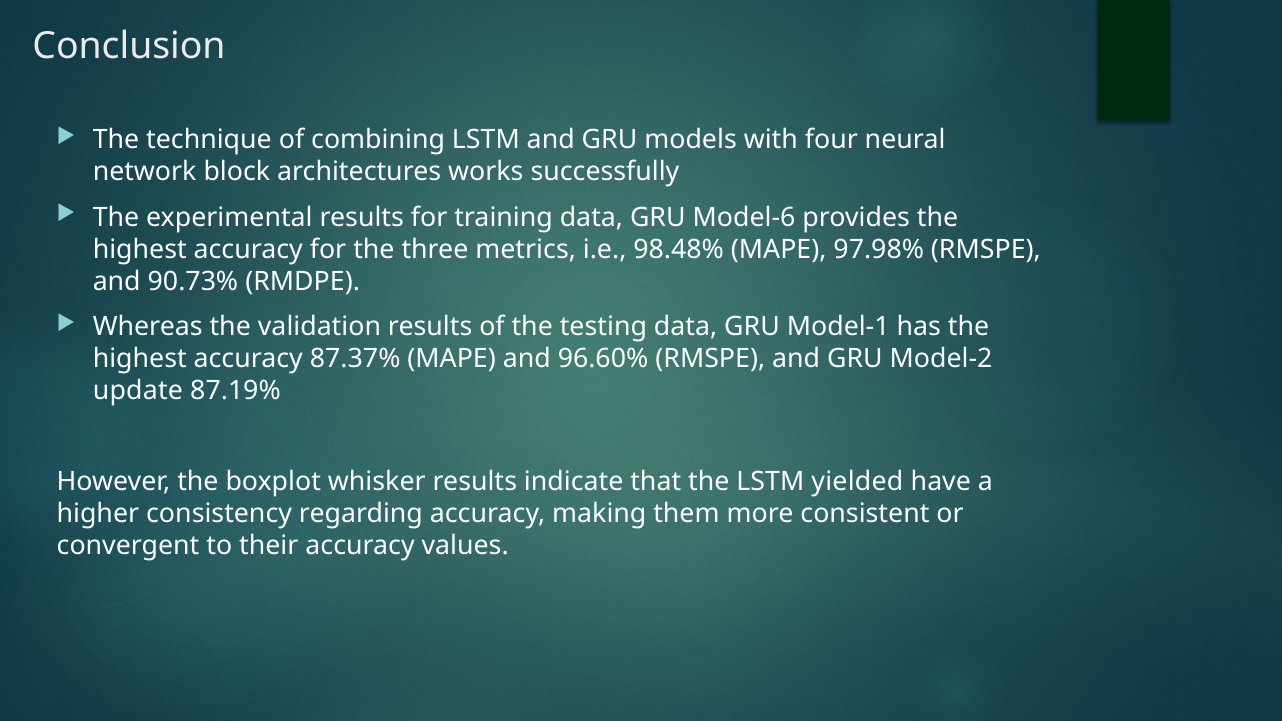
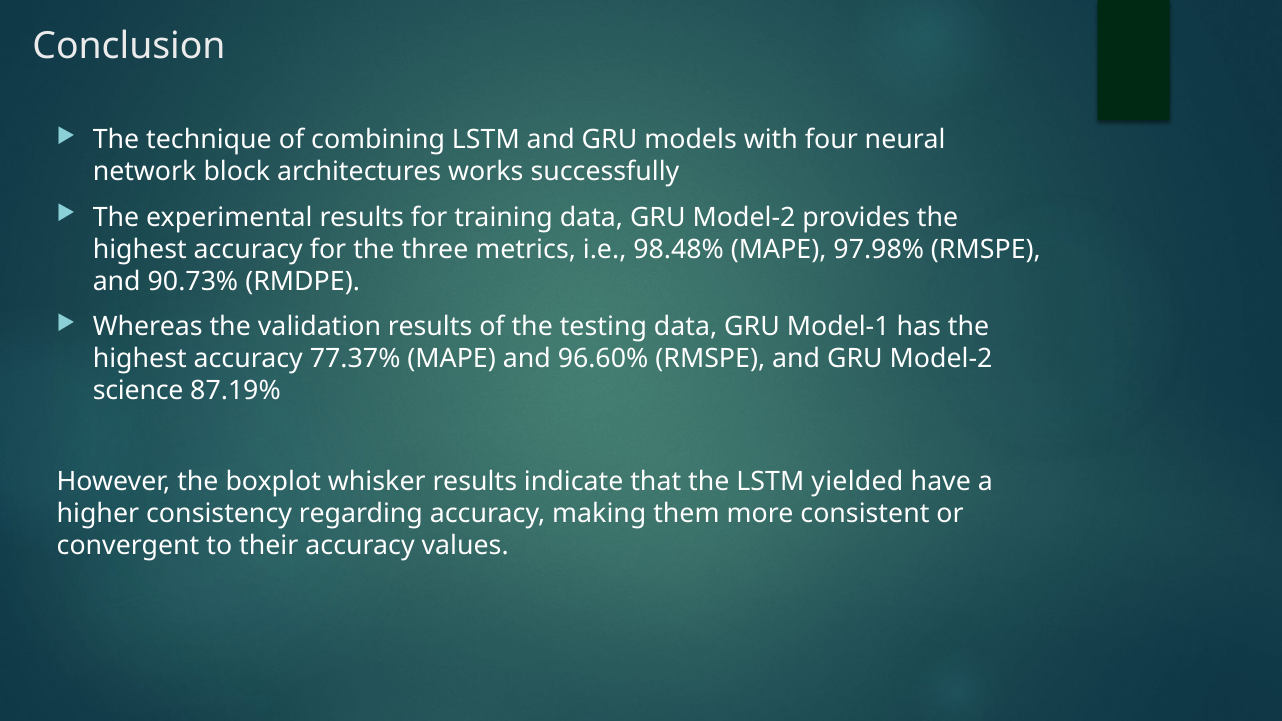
data GRU Model-6: Model-6 -> Model-2
87.37%: 87.37% -> 77.37%
update: update -> science
